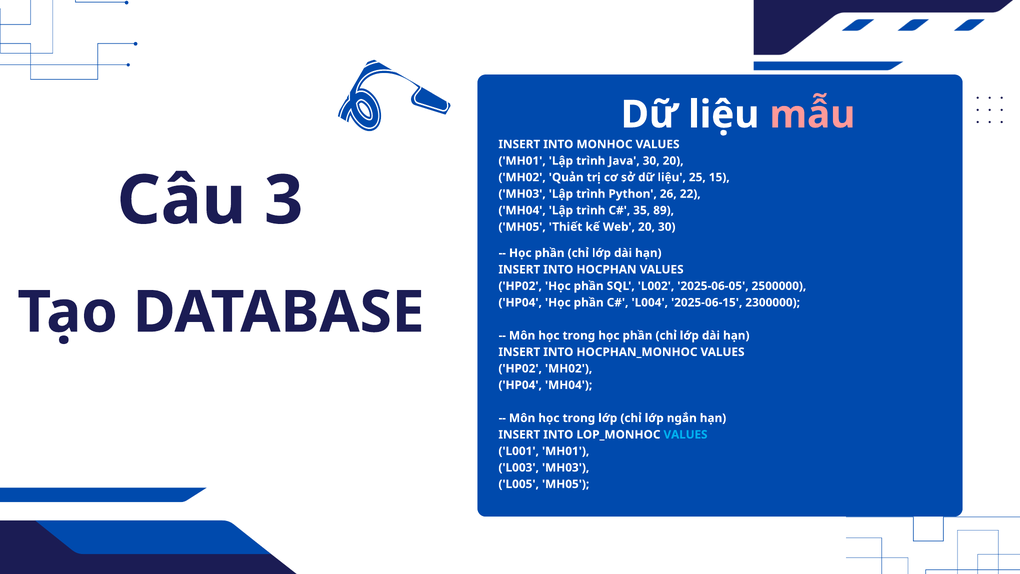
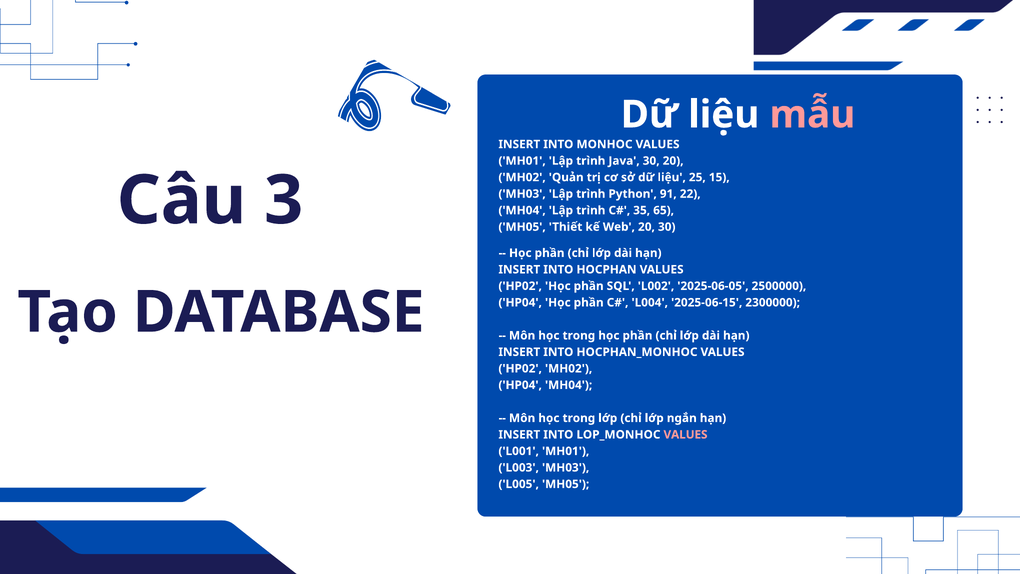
26: 26 -> 91
89: 89 -> 65
VALUES at (686, 434) colour: light blue -> pink
